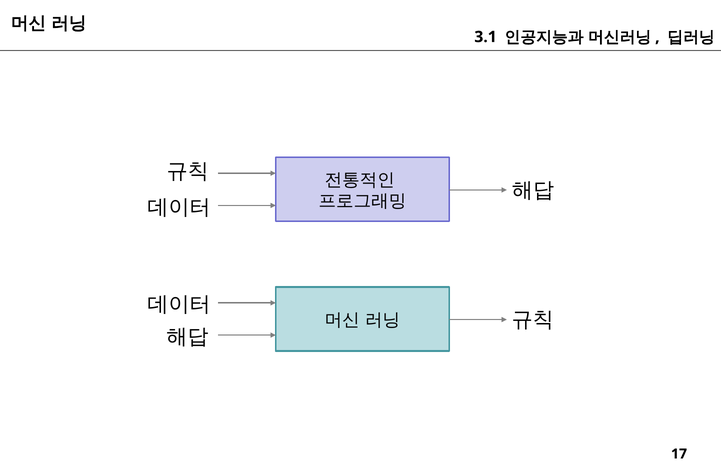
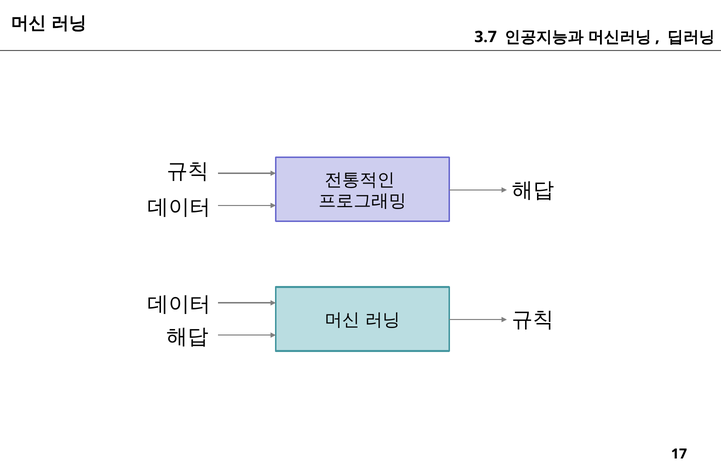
3.1: 3.1 -> 3.7
